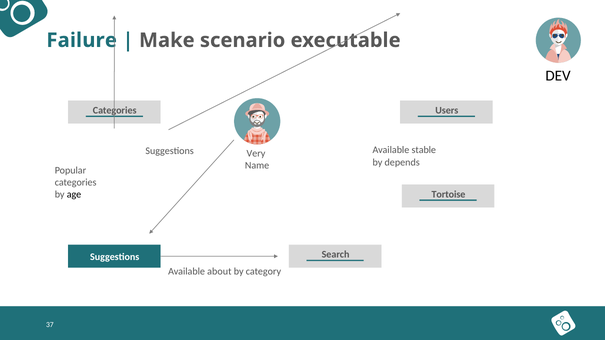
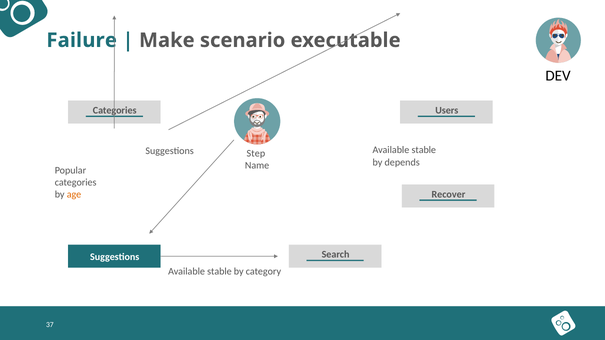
Very: Very -> Step
Tortoise: Tortoise -> Recover
age colour: black -> orange
about at (219, 272): about -> stable
